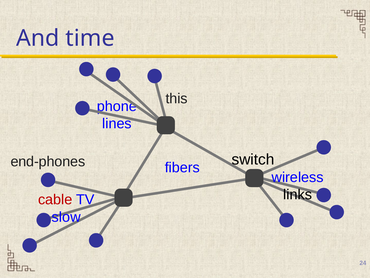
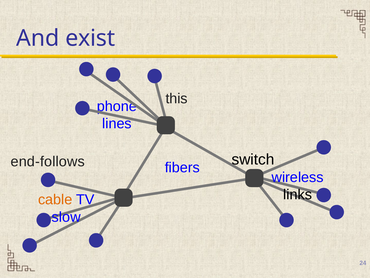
time: time -> exist
end-phones: end-phones -> end-follows
cable colour: red -> orange
